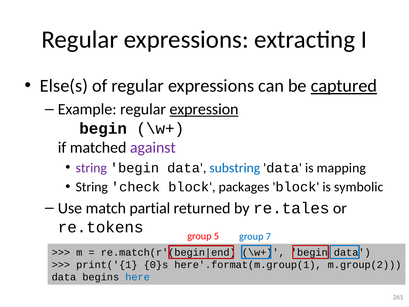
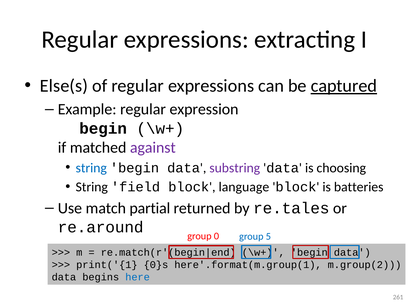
expression underline: present -> none
string at (91, 168) colour: purple -> blue
substring colour: blue -> purple
mapping: mapping -> choosing
check: check -> field
packages: packages -> language
symbolic: symbolic -> batteries
re.tokens: re.tokens -> re.around
5: 5 -> 0
7: 7 -> 5
